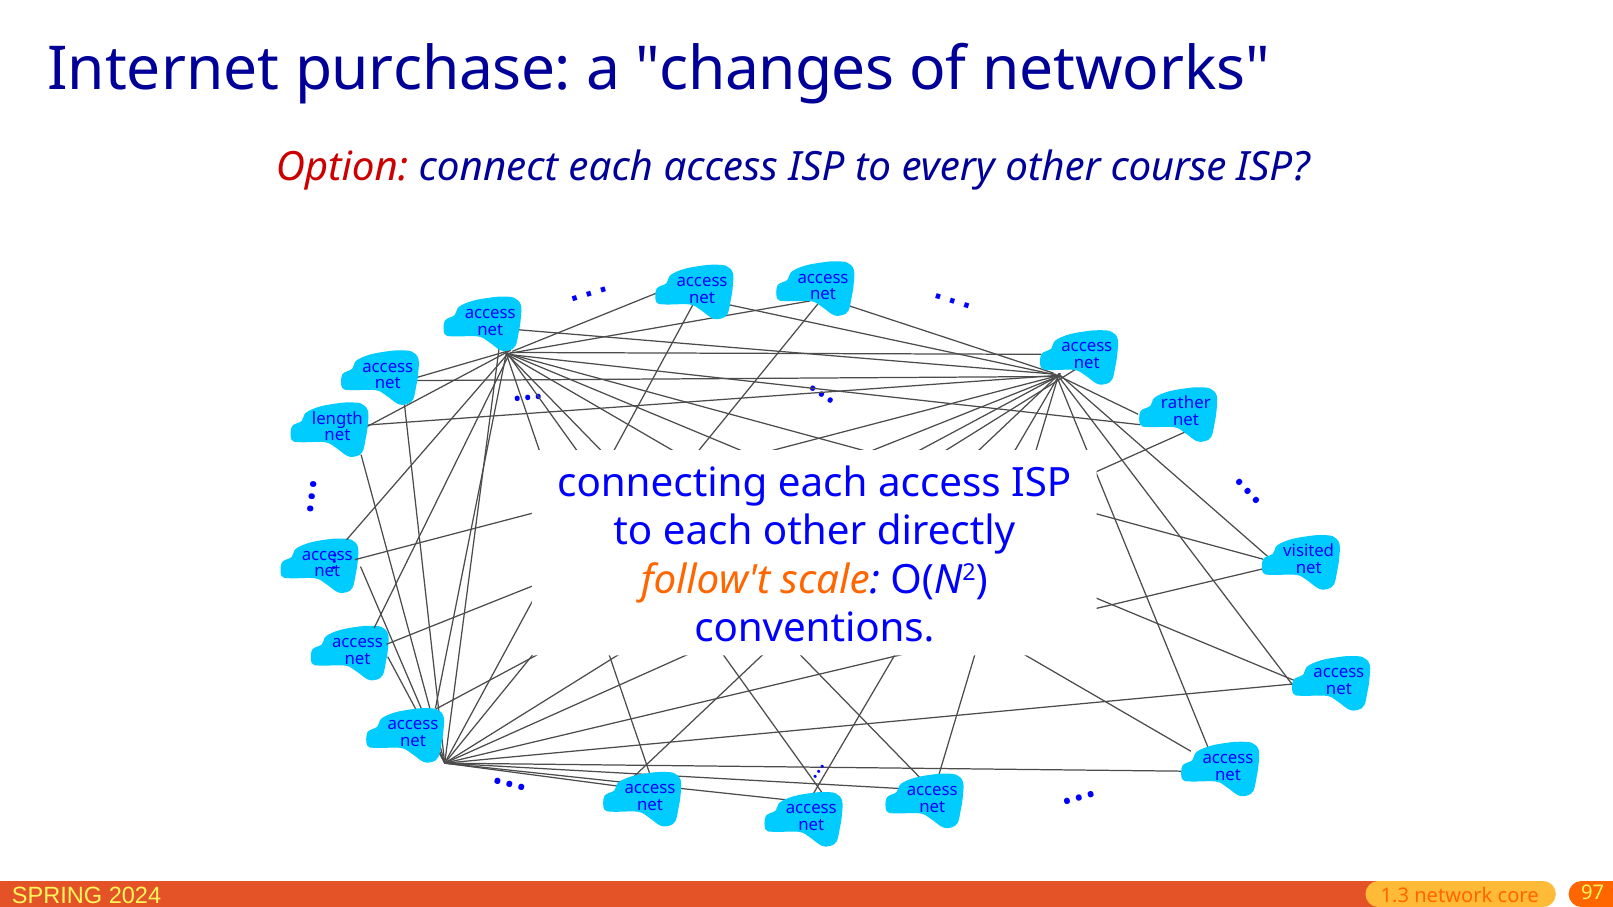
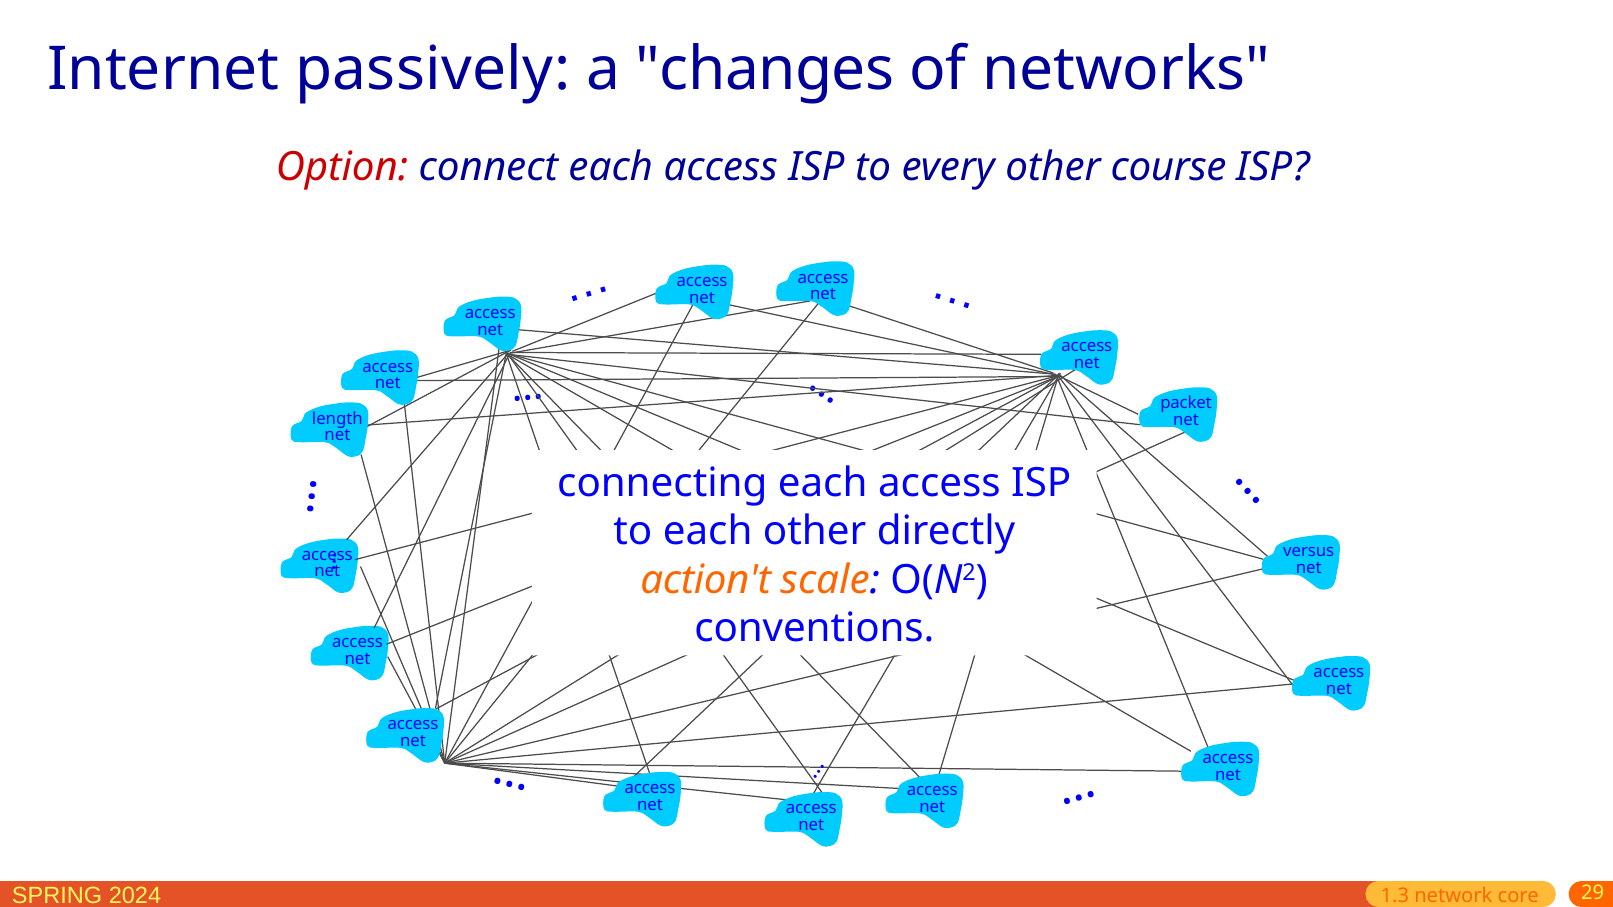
purchase: purchase -> passively
rather: rather -> packet
visited: visited -> versus
follow't: follow't -> action't
97: 97 -> 29
